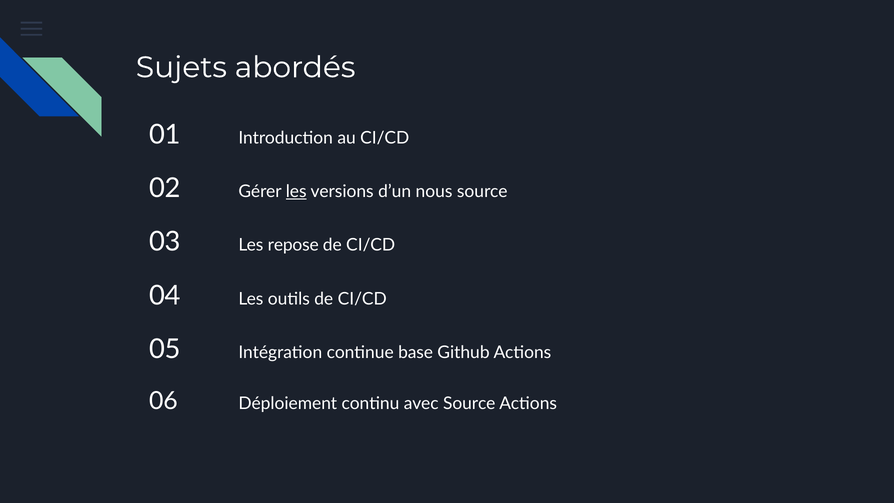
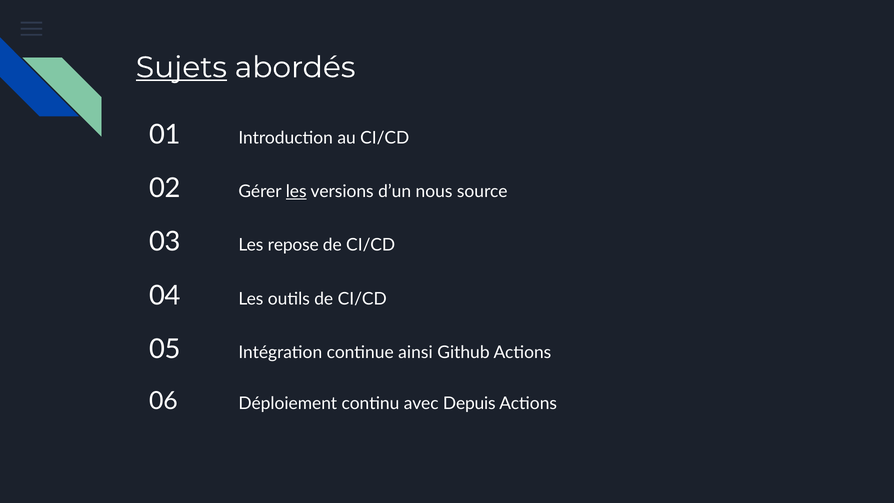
Sujets underline: none -> present
base: base -> ainsi
avec Source: Source -> Depuis
